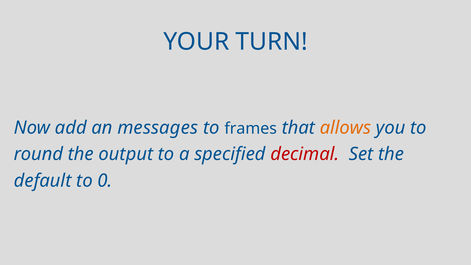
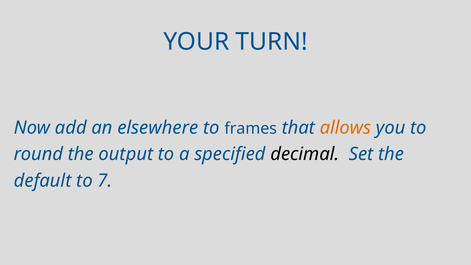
messages: messages -> elsewhere
decimal colour: red -> black
0: 0 -> 7
